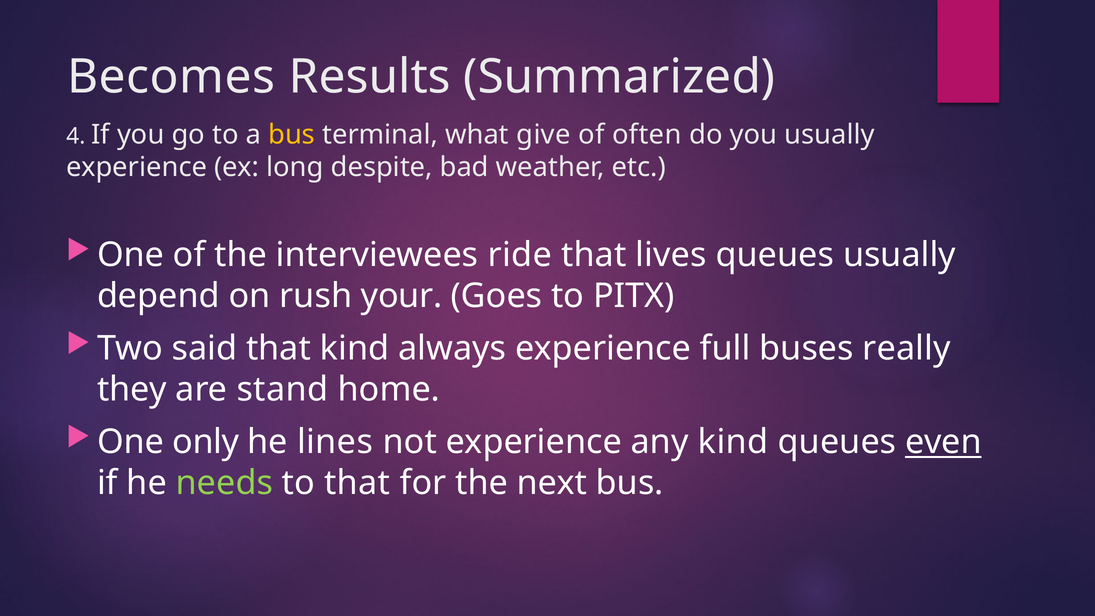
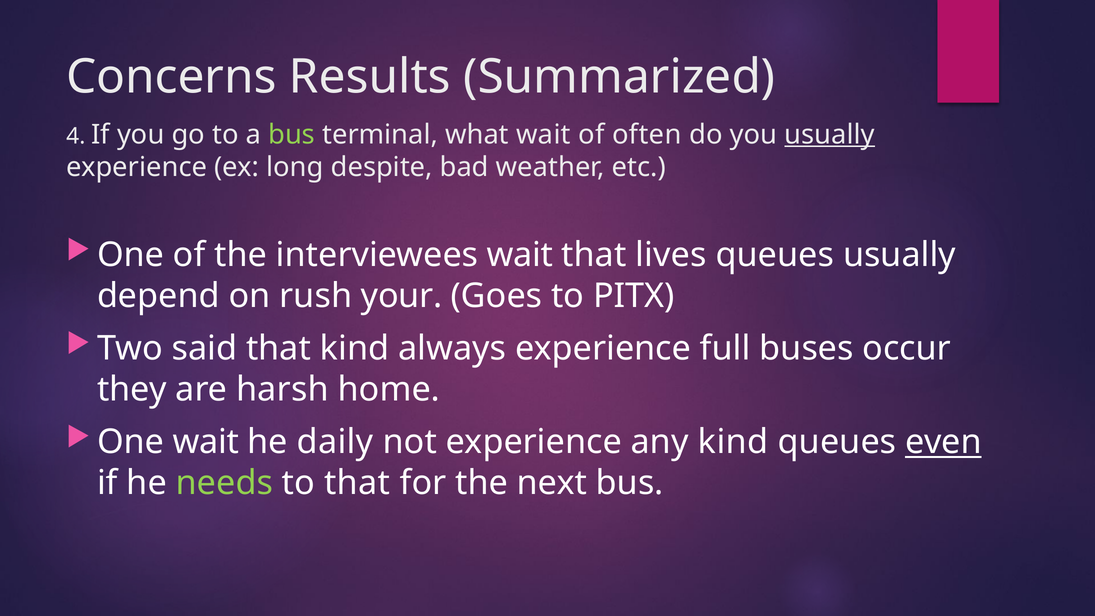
Becomes: Becomes -> Concerns
bus at (292, 135) colour: yellow -> light green
what give: give -> wait
usually at (830, 135) underline: none -> present
interviewees ride: ride -> wait
really: really -> occur
stand: stand -> harsh
One only: only -> wait
lines: lines -> daily
